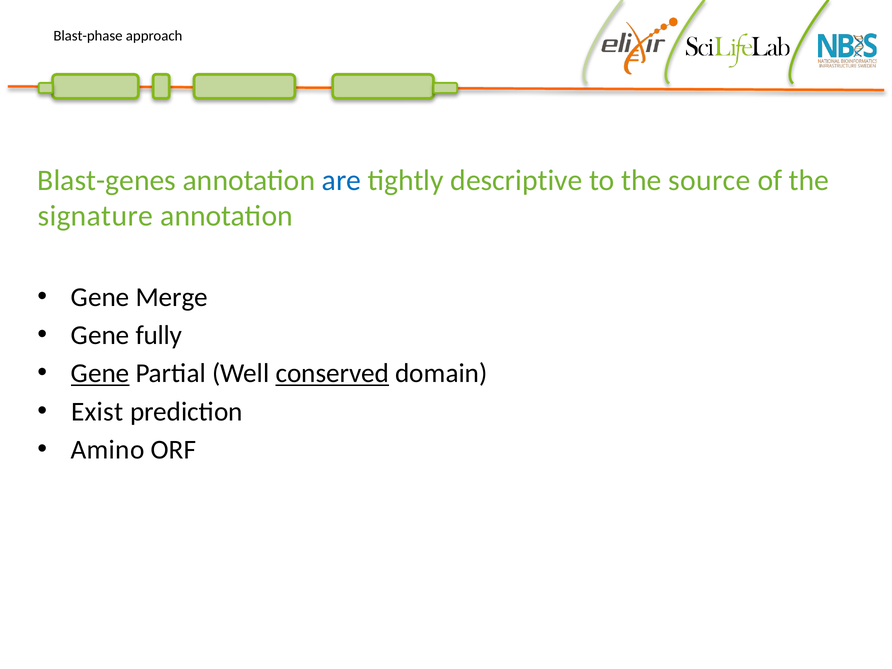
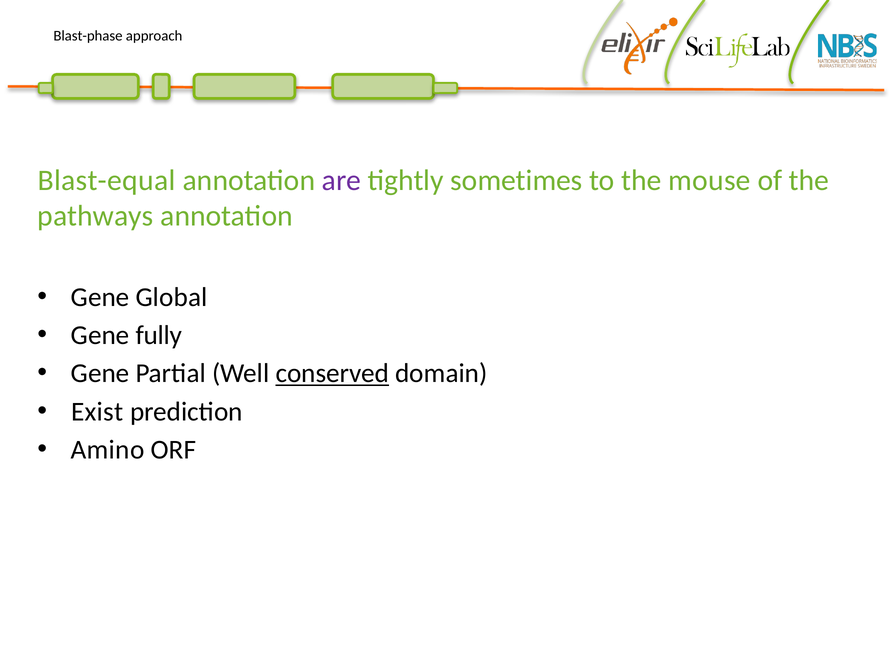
Blast-genes: Blast-genes -> Blast-equal
are colour: blue -> purple
descriptive: descriptive -> sometimes
source: source -> mouse
signature: signature -> pathways
Merge: Merge -> Global
Gene at (100, 373) underline: present -> none
